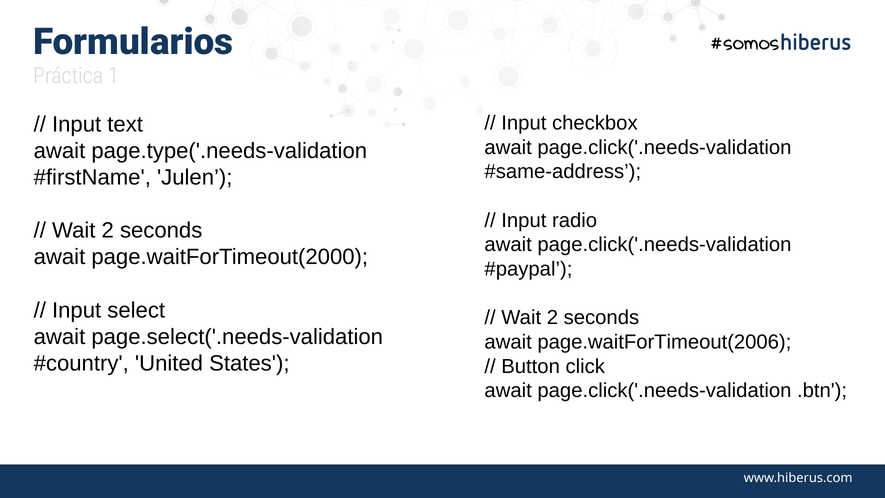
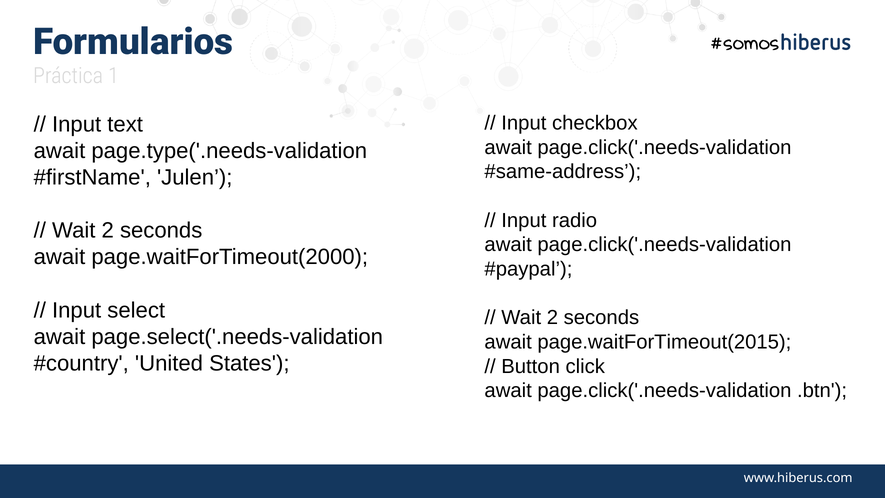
page.waitForTimeout(2006: page.waitForTimeout(2006 -> page.waitForTimeout(2015
